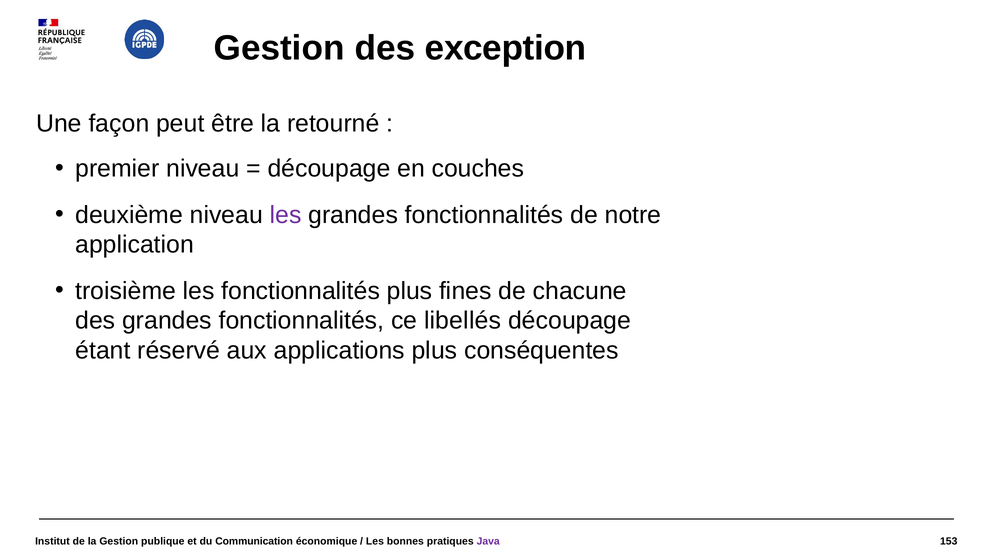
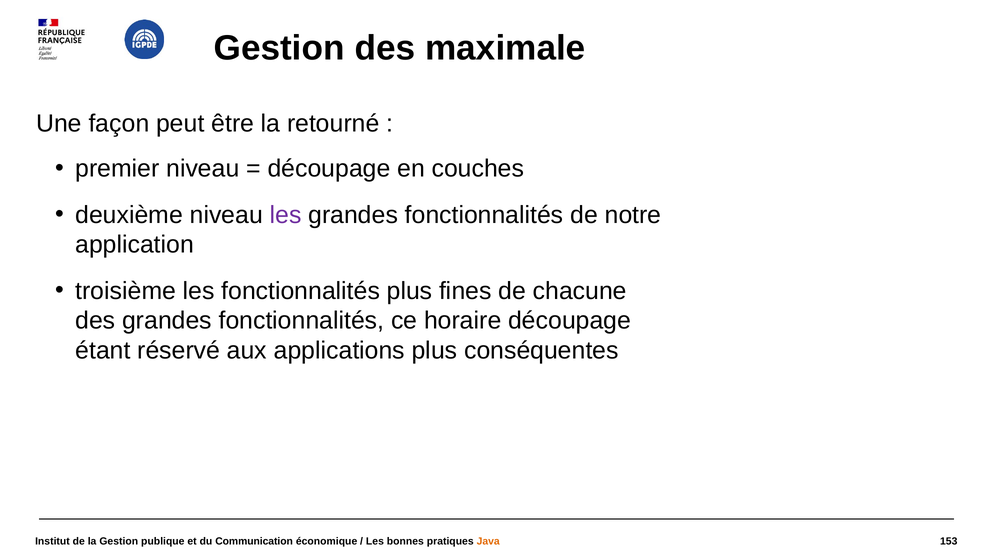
exception: exception -> maximale
libellés: libellés -> horaire
Java colour: purple -> orange
